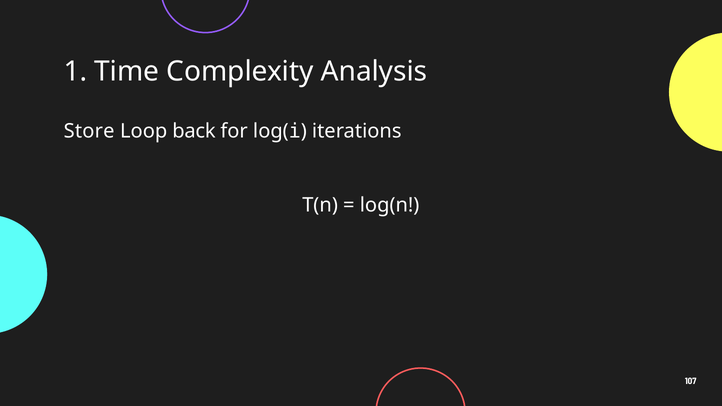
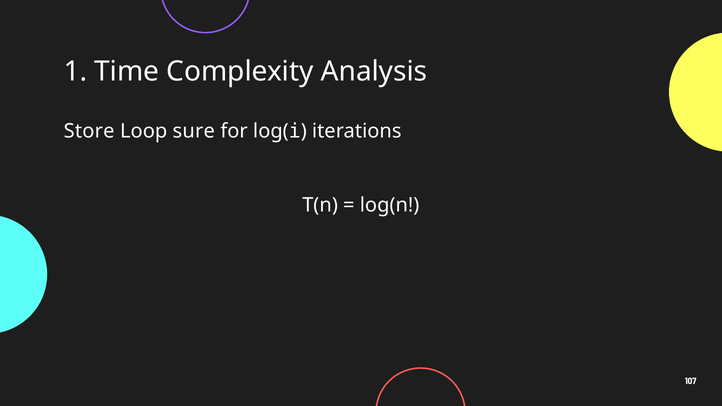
back: back -> sure
